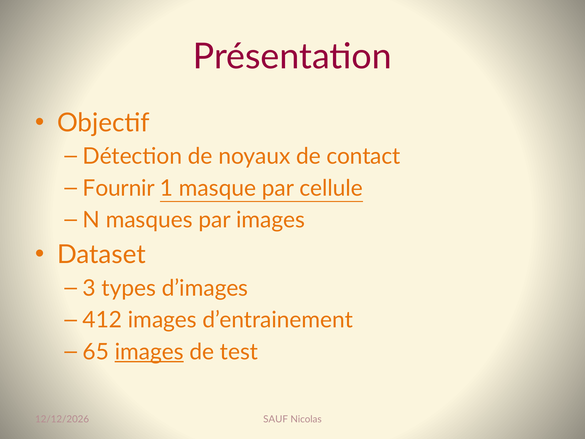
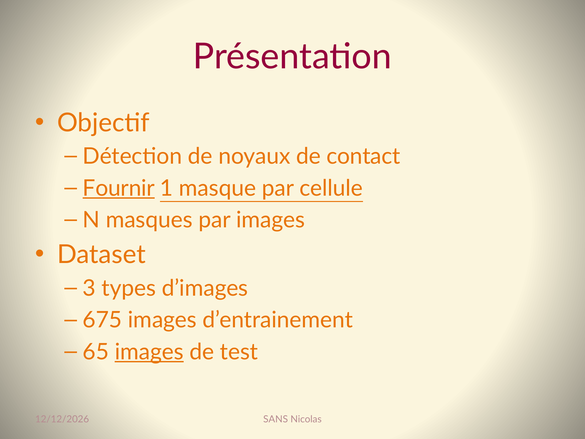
Fournir underline: none -> present
412: 412 -> 675
SAUF: SAUF -> SANS
